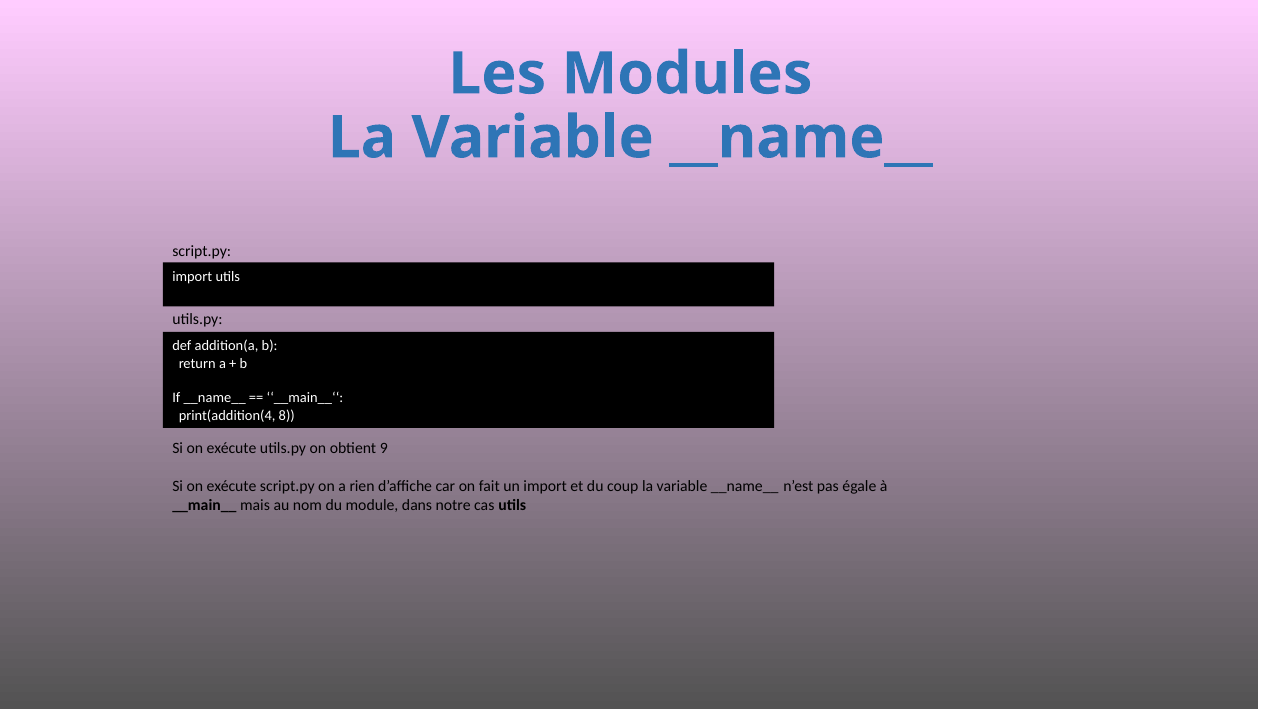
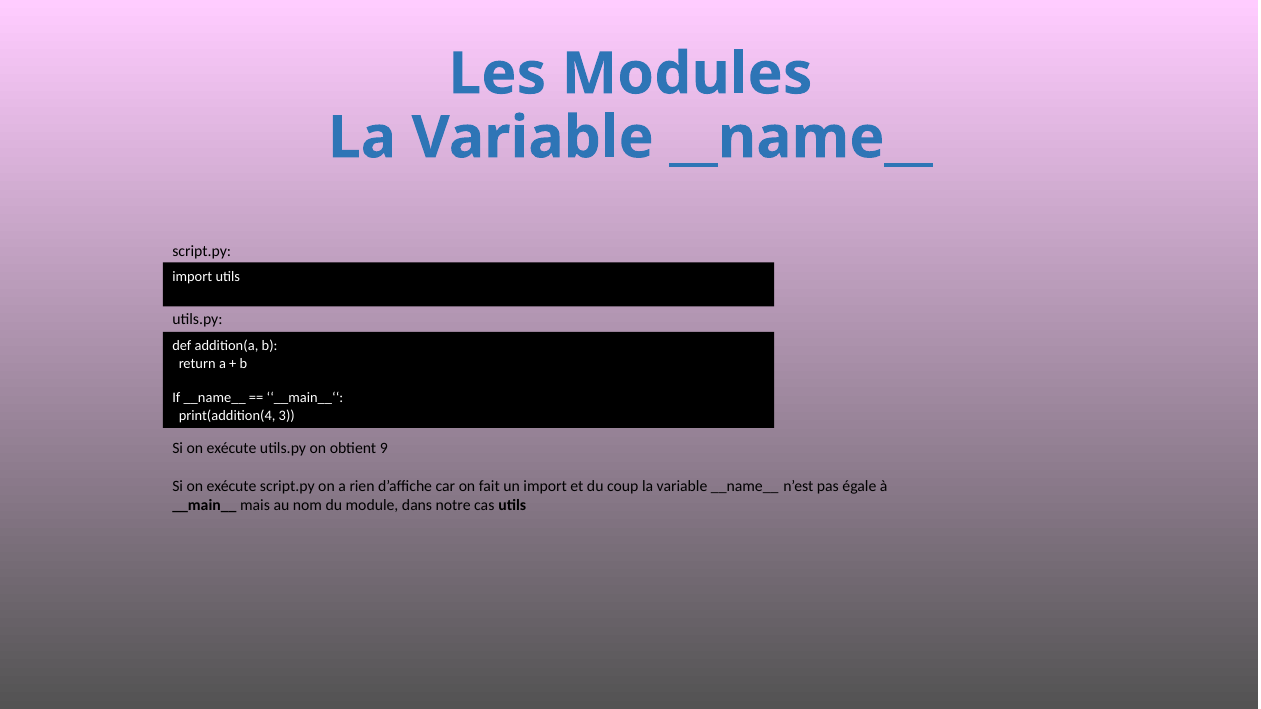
8: 8 -> 3
